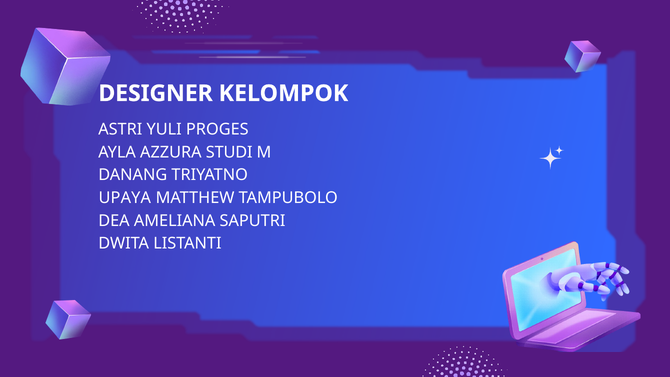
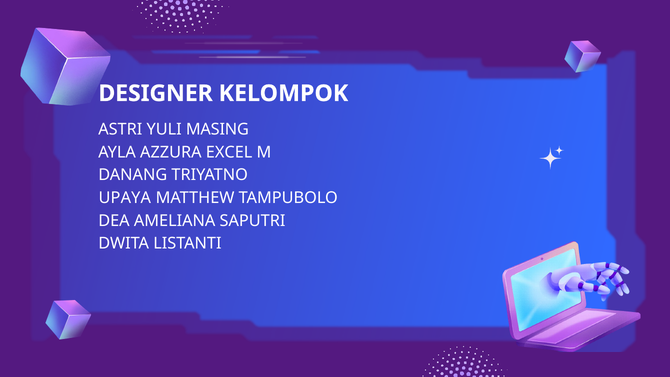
PROGES: PROGES -> MASING
STUDI: STUDI -> EXCEL
